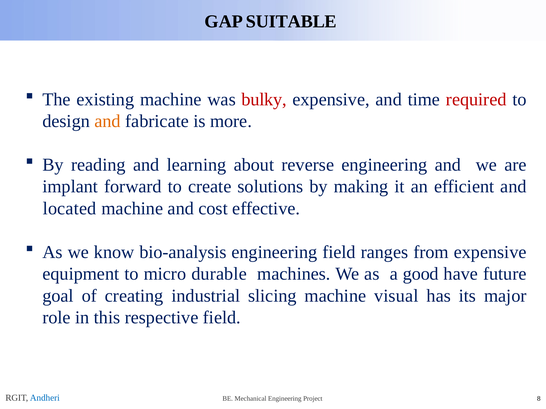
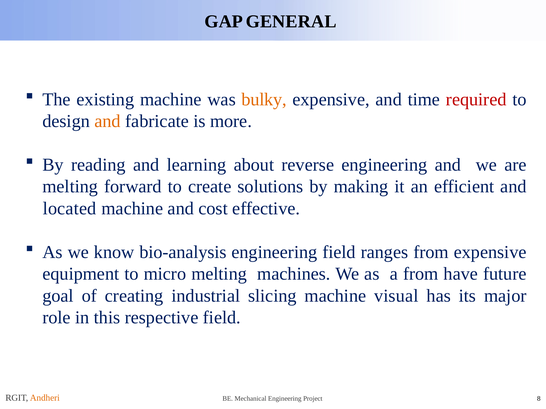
SUITABLE: SUITABLE -> GENERAL
bulky colour: red -> orange
implant at (70, 187): implant -> melting
micro durable: durable -> melting
a good: good -> from
Andheri colour: blue -> orange
